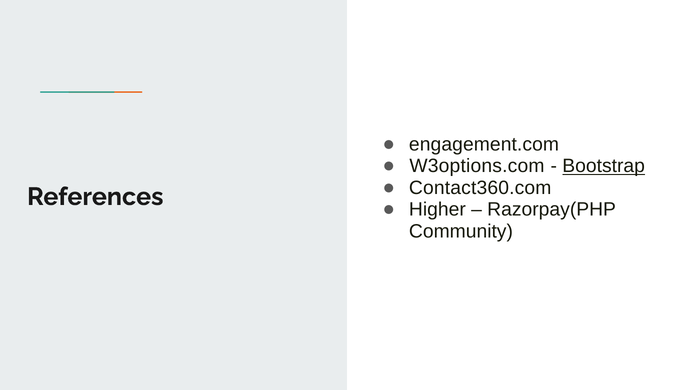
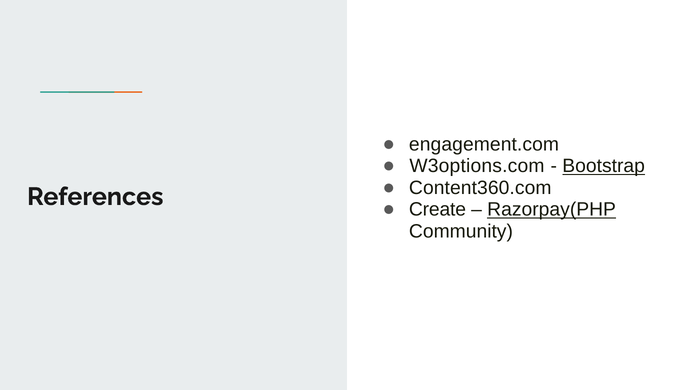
Contact360.com: Contact360.com -> Content360.com
Higher: Higher -> Create
Razorpay(PHP underline: none -> present
